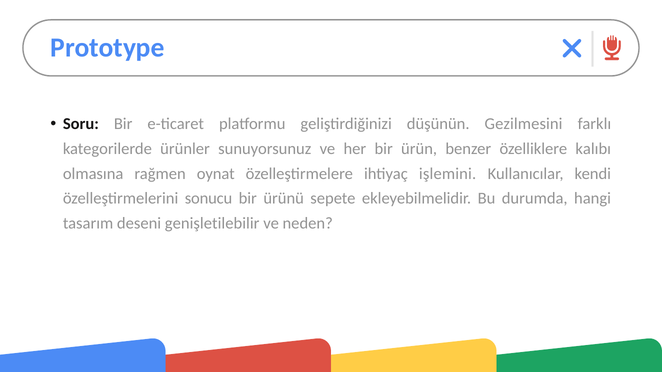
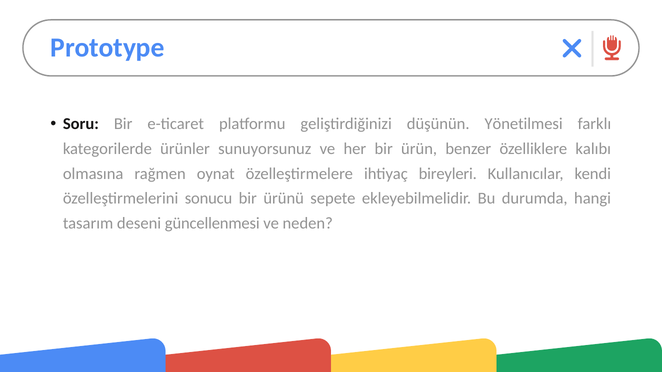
Gezilmesini: Gezilmesini -> Yönetilmesi
işlemini: işlemini -> bireyleri
genişletilebilir: genişletilebilir -> güncellenmesi
